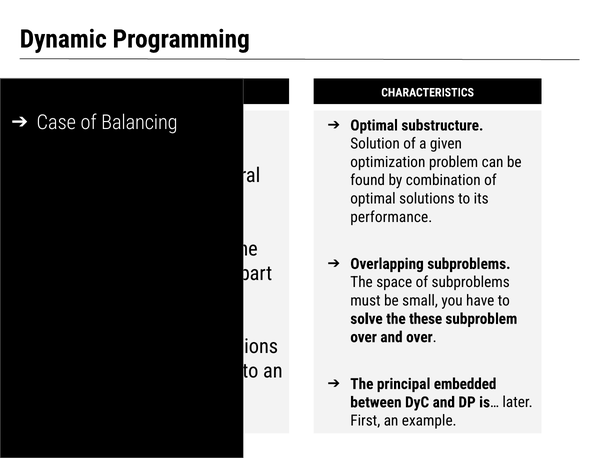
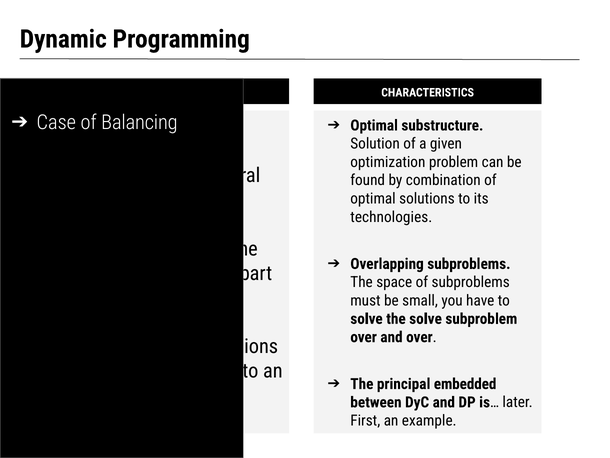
performance: performance -> technologies
the these: these -> solve
